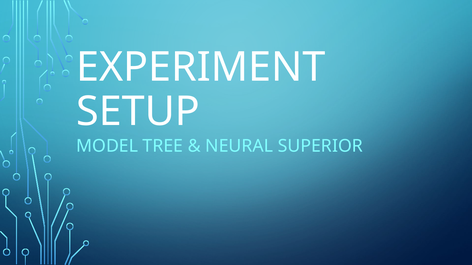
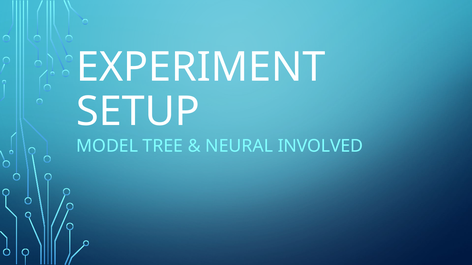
SUPERIOR: SUPERIOR -> INVOLVED
